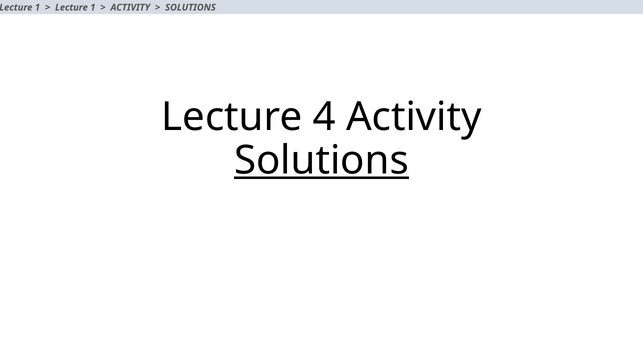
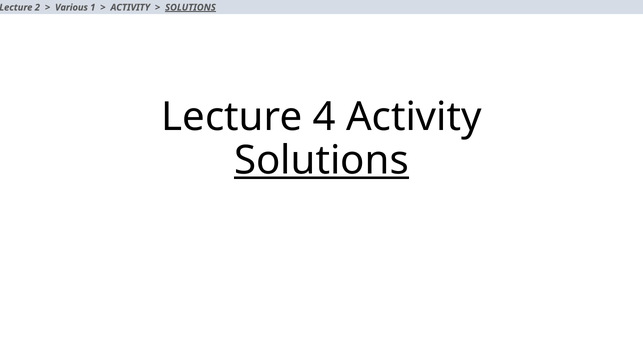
1 at (37, 7): 1 -> 2
Lecture at (71, 7): Lecture -> Various
SOLUTIONS at (190, 7) underline: none -> present
